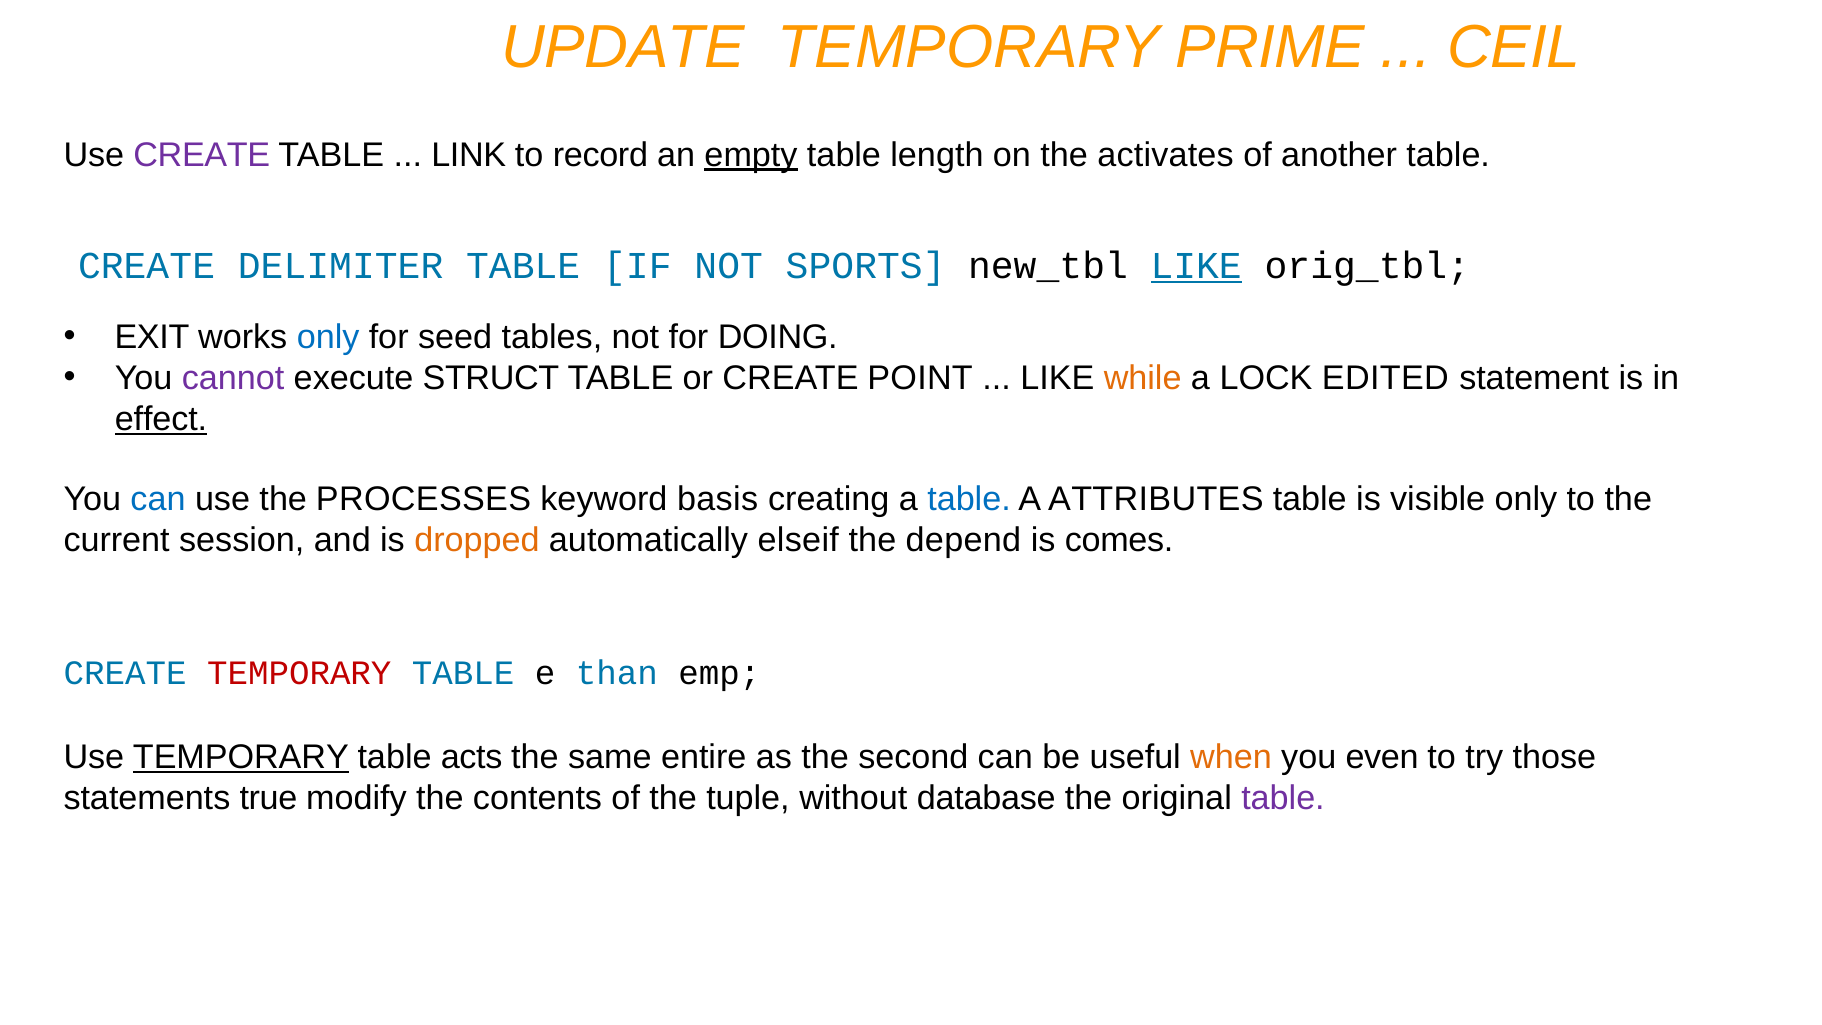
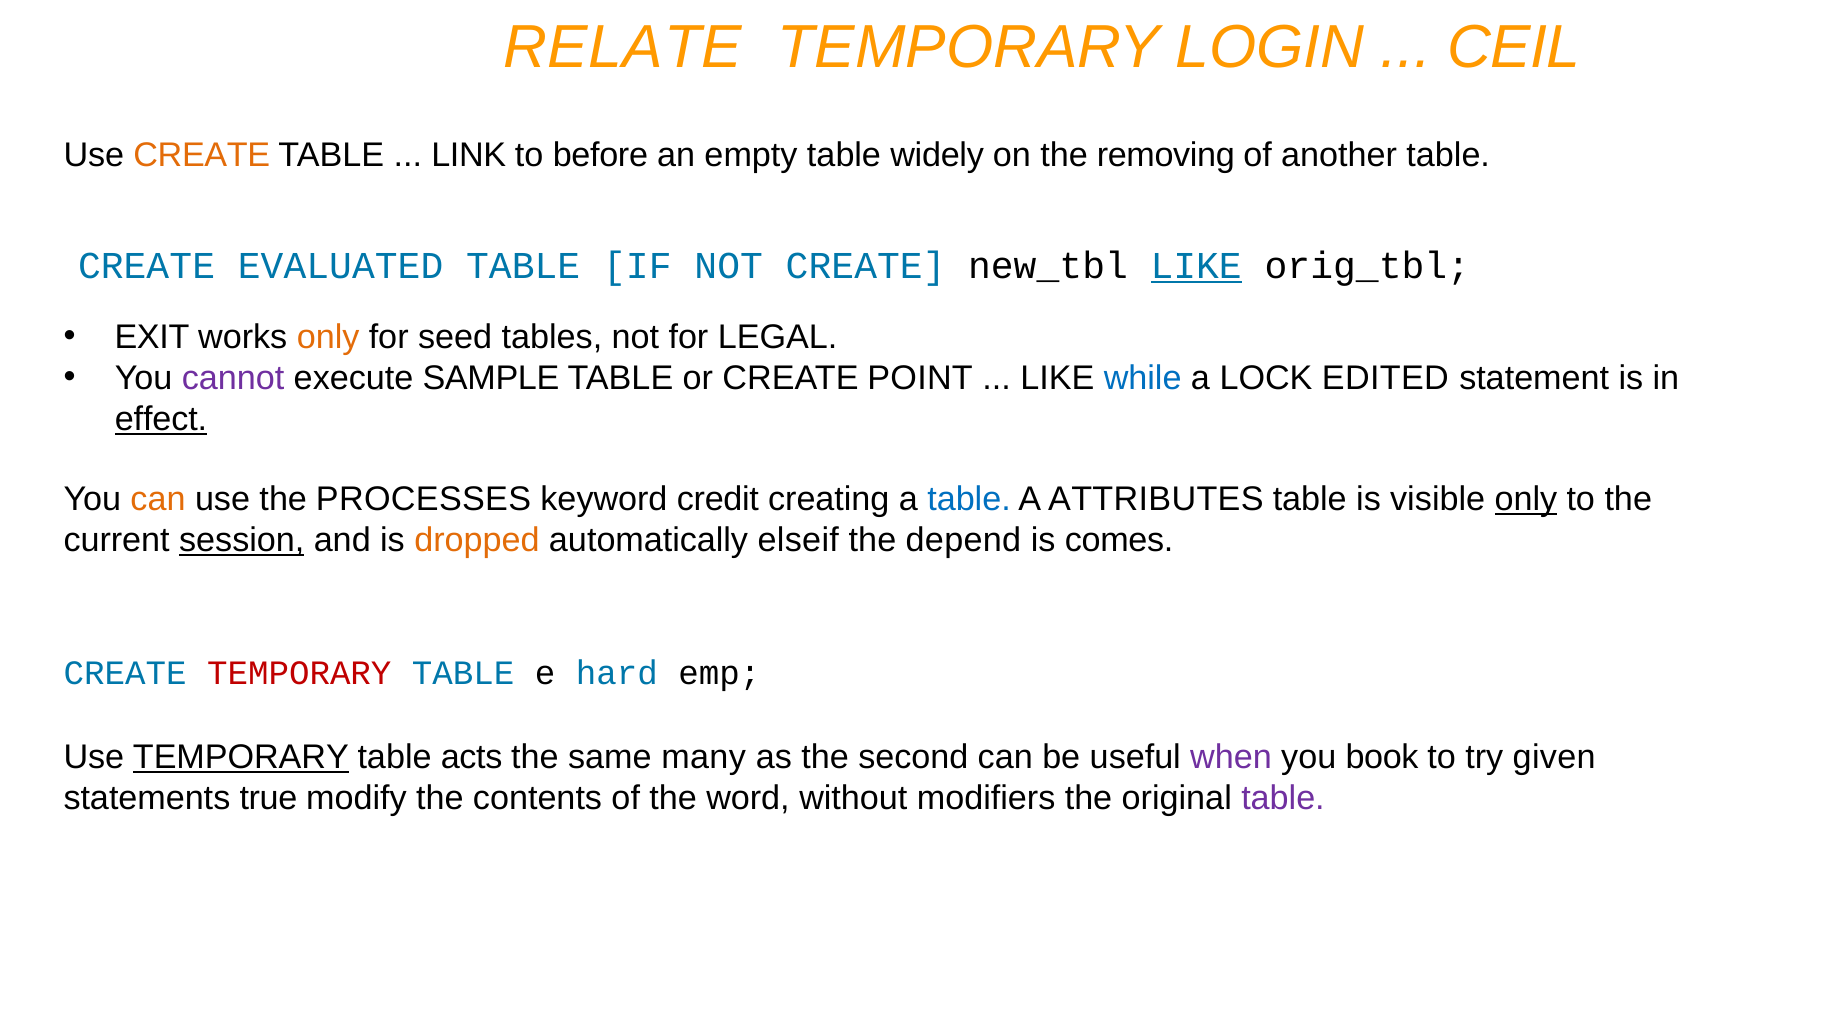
UPDATE: UPDATE -> RELATE
PRIME: PRIME -> LOGIN
CREATE at (202, 155) colour: purple -> orange
record: record -> before
empty underline: present -> none
length: length -> widely
activates: activates -> removing
DELIMITER: DELIMITER -> EVALUATED
NOT SPORTS: SPORTS -> CREATE
only at (328, 337) colour: blue -> orange
DOING: DOING -> LEGAL
STRUCT: STRUCT -> SAMPLE
while colour: orange -> blue
can at (158, 499) colour: blue -> orange
basis: basis -> credit
only at (1526, 499) underline: none -> present
session underline: none -> present
than: than -> hard
entire: entire -> many
when colour: orange -> purple
even: even -> book
those: those -> given
tuple: tuple -> word
database: database -> modifiers
